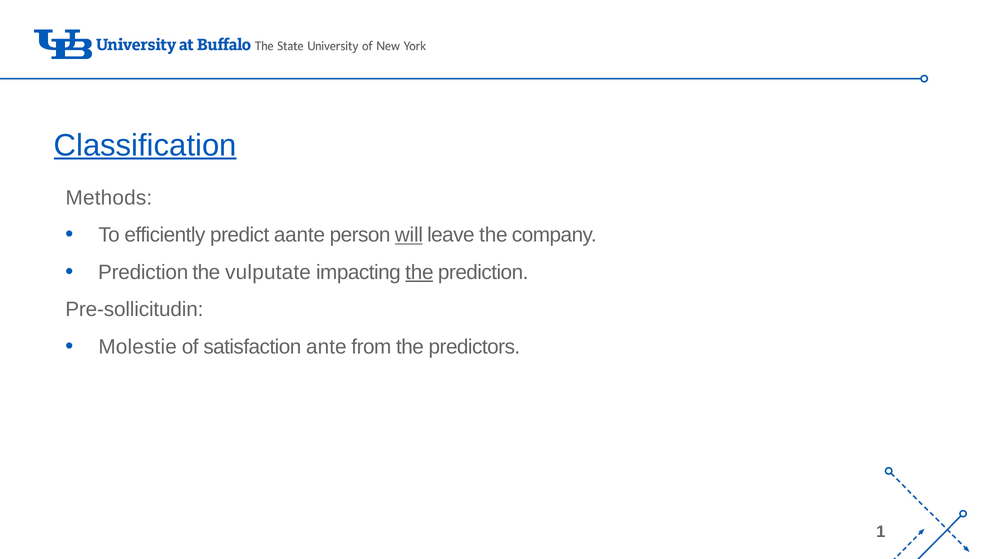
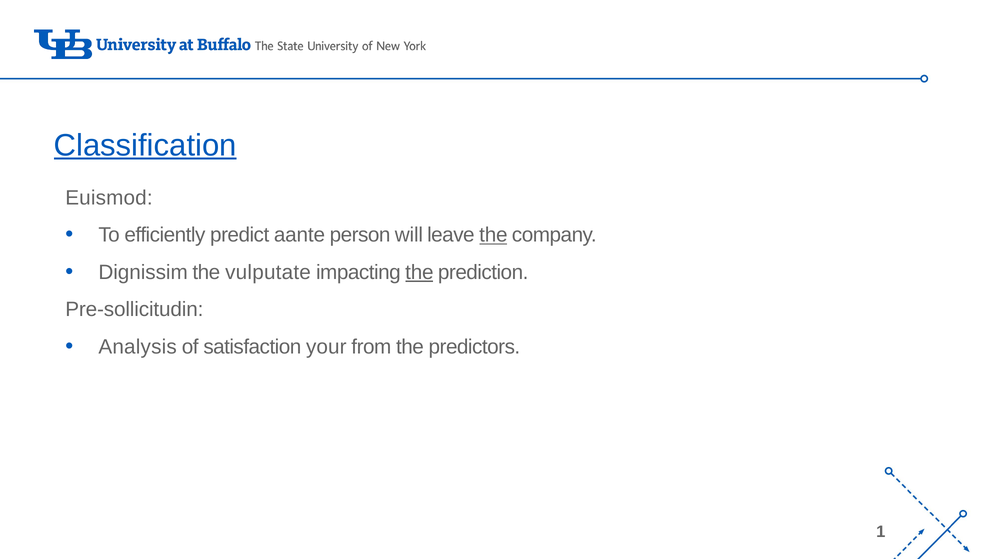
Methods: Methods -> Euismod
will underline: present -> none
the at (493, 235) underline: none -> present
Prediction at (143, 272): Prediction -> Dignissim
Molestie: Molestie -> Analysis
ante: ante -> your
